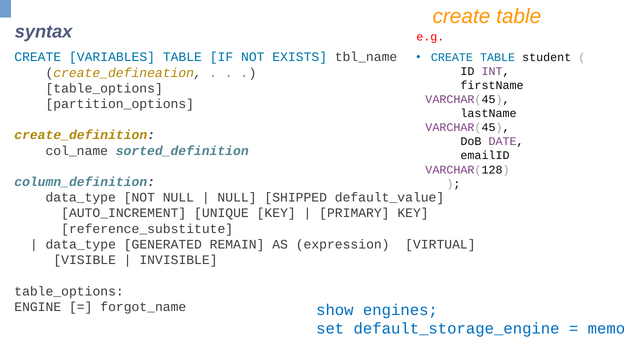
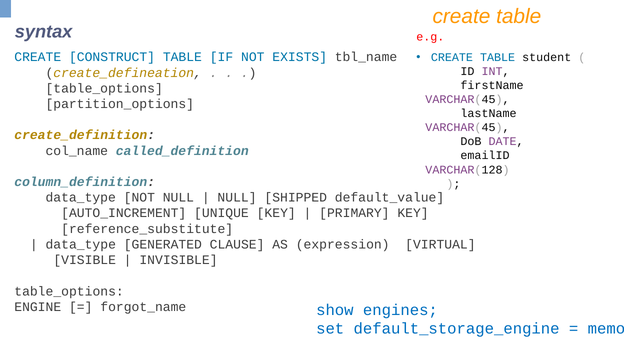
VARIABLES: VARIABLES -> CONSTRUCT
sorted_definition: sorted_definition -> called_definition
REMAIN: REMAIN -> CLAUSE
